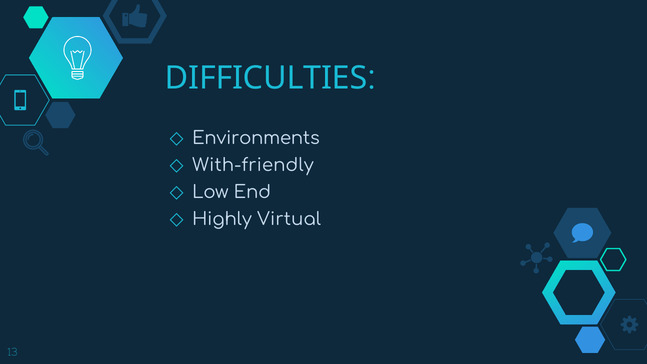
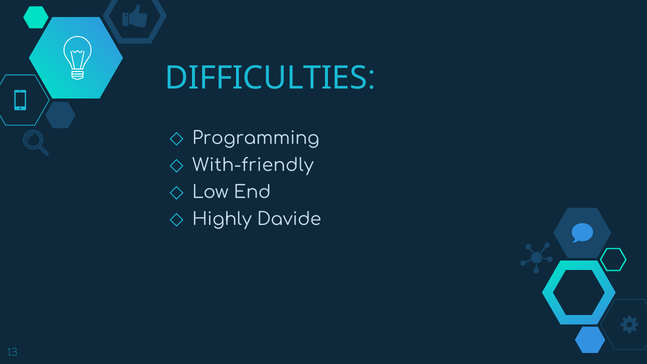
Environments: Environments -> Programming
Virtual: Virtual -> Davide
